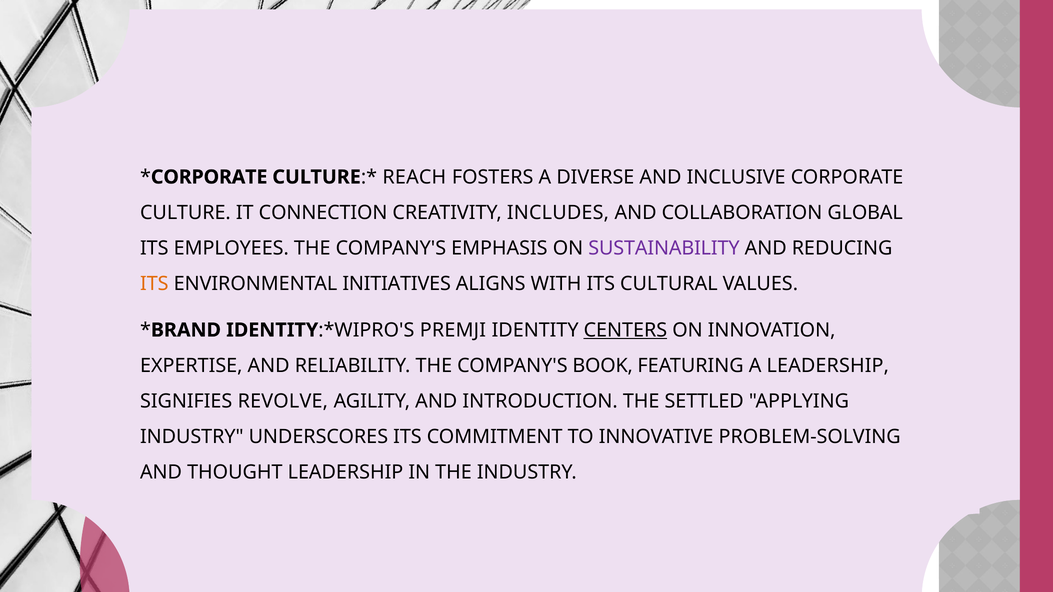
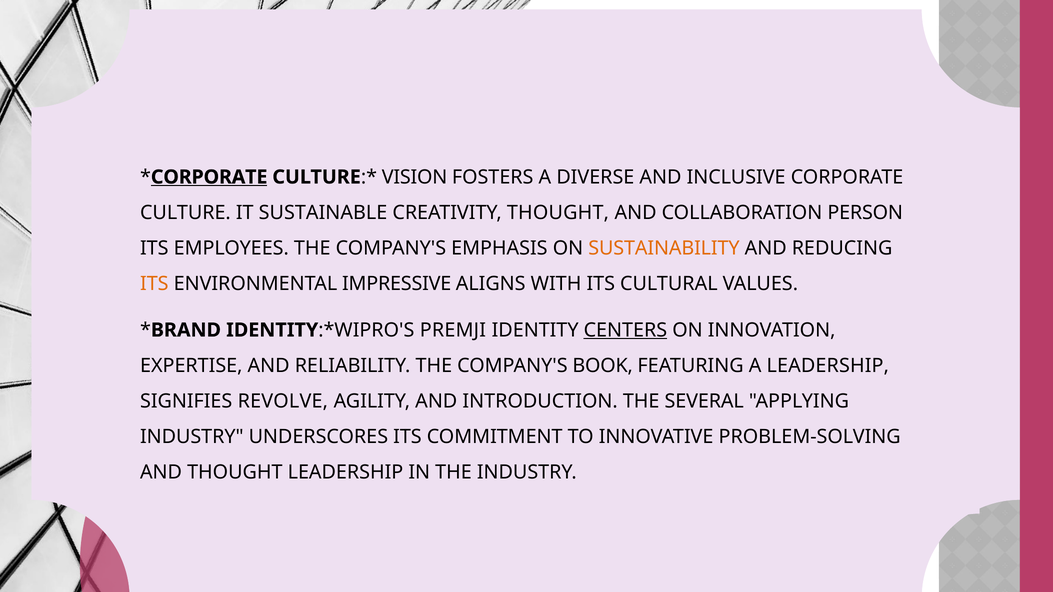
CORPORATE at (209, 177) underline: none -> present
REACH: REACH -> VISION
CONNECTION: CONNECTION -> SUSTAINABLE
CREATIVITY INCLUDES: INCLUDES -> THOUGHT
GLOBAL: GLOBAL -> PERSON
SUSTAINABILITY colour: purple -> orange
INITIATIVES: INITIATIVES -> IMPRESSIVE
SETTLED: SETTLED -> SEVERAL
